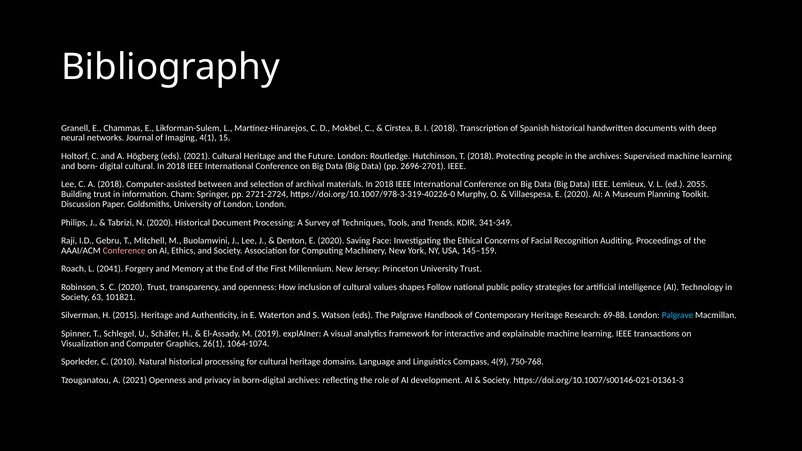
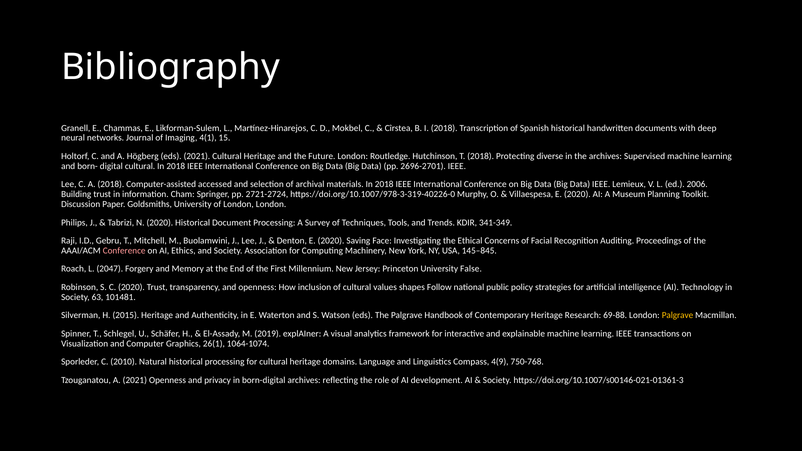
people: people -> diverse
between: between -> accessed
2055: 2055 -> 2006
145–159: 145–159 -> 145–845
2041: 2041 -> 2047
University Trust: Trust -> False
101821: 101821 -> 101481
Palgrave at (678, 316) colour: light blue -> yellow
